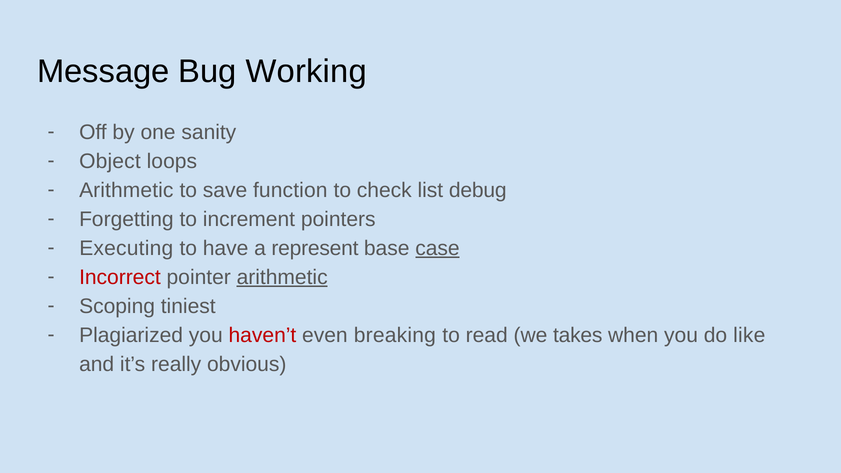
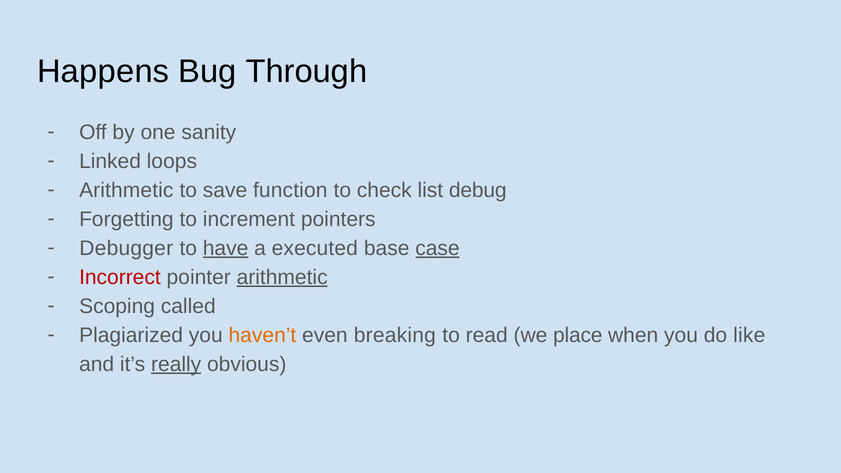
Message: Message -> Happens
Working: Working -> Through
Object: Object -> Linked
Executing: Executing -> Debugger
have underline: none -> present
represent: represent -> executed
tiniest: tiniest -> called
haven’t colour: red -> orange
takes: takes -> place
really underline: none -> present
